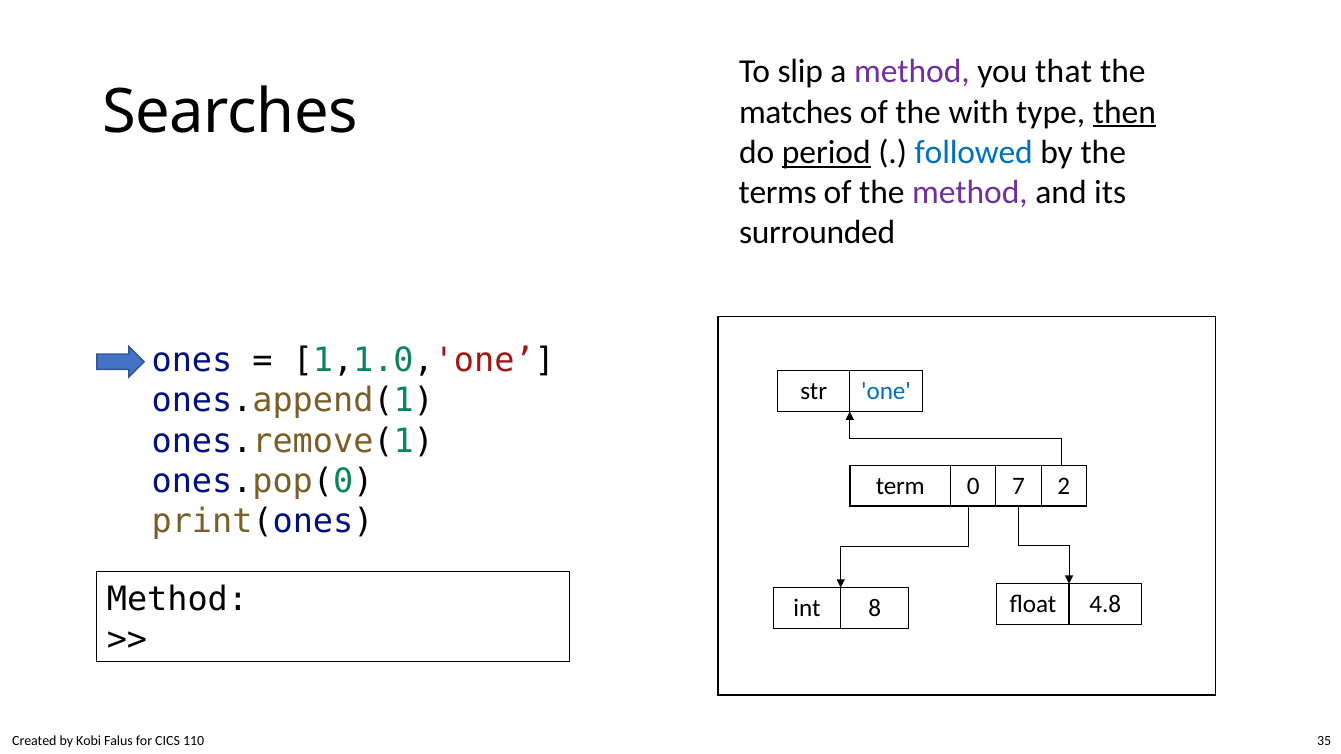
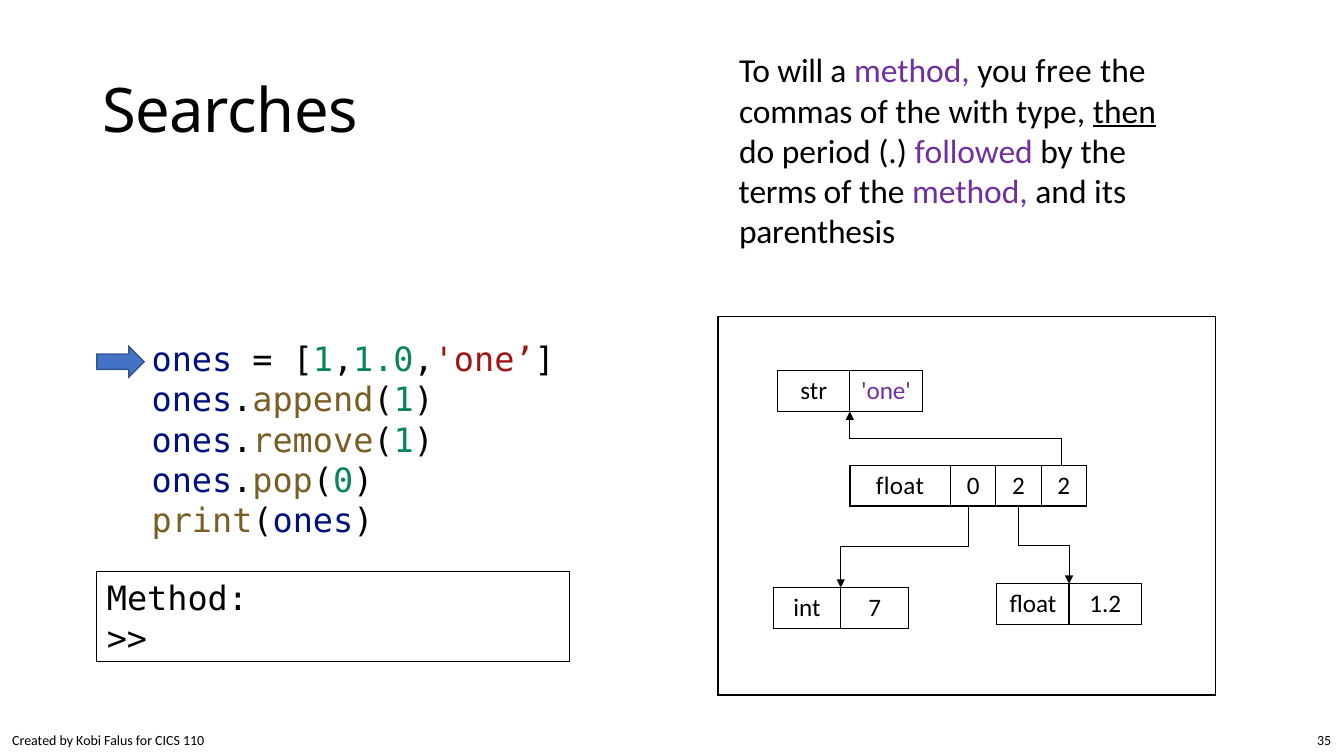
slip: slip -> will
that: that -> free
matches: matches -> commas
period underline: present -> none
followed colour: blue -> purple
surrounded: surrounded -> parenthesis
one colour: blue -> purple
term at (900, 486): term -> float
0 7: 7 -> 2
8: 8 -> 7
4.8: 4.8 -> 1.2
